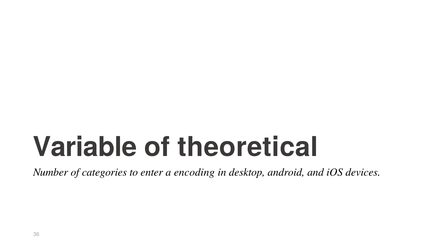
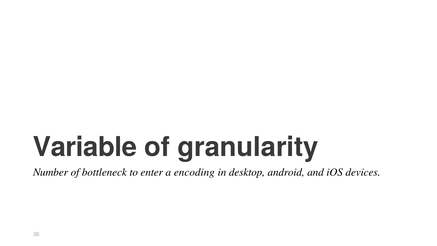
theoretical: theoretical -> granularity
categories: categories -> bottleneck
